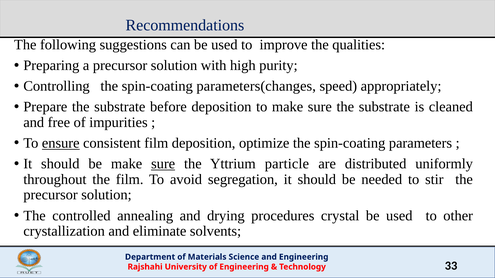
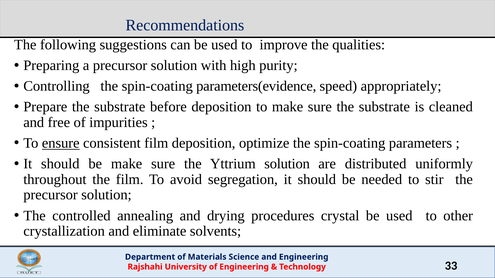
parameters(changes: parameters(changes -> parameters(evidence
sure at (163, 164) underline: present -> none
Yttrium particle: particle -> solution
